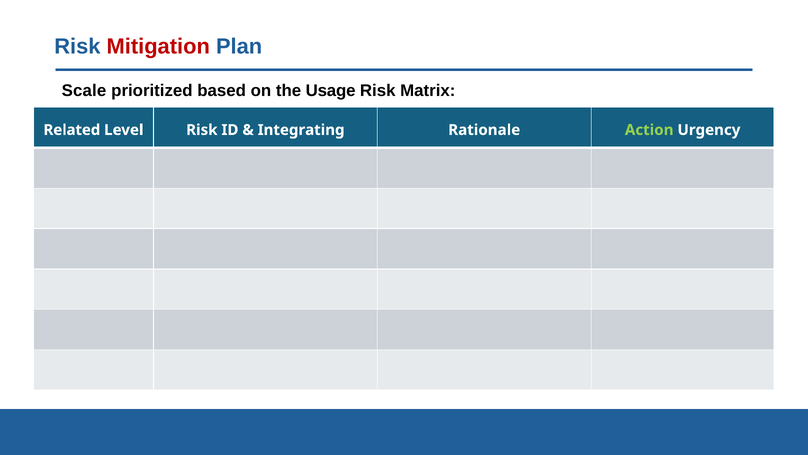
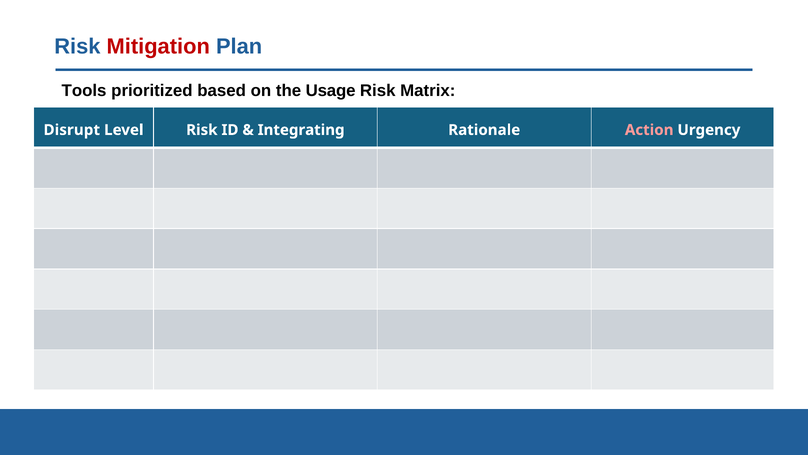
Scale: Scale -> Tools
Related: Related -> Disrupt
Action colour: light green -> pink
